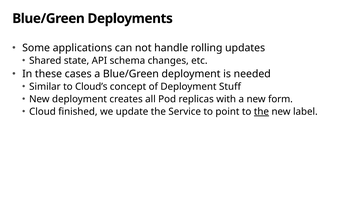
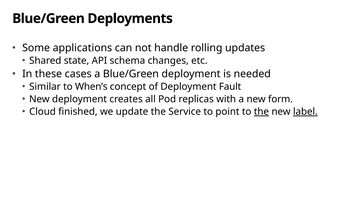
Cloud’s: Cloud’s -> When’s
Stuff: Stuff -> Fault
label underline: none -> present
